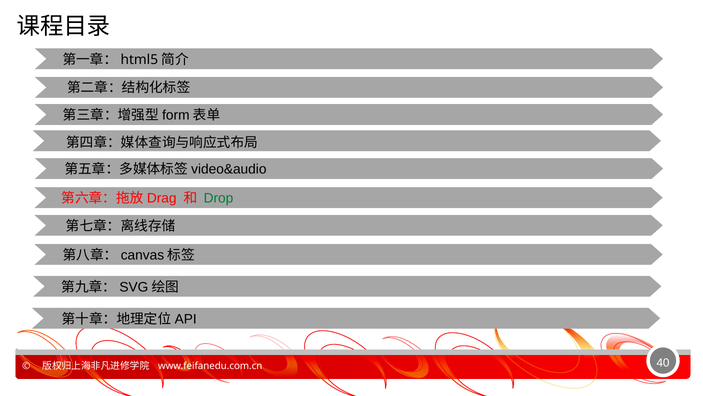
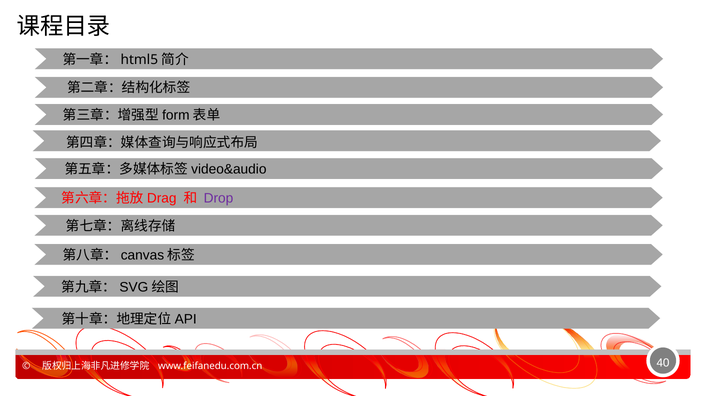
Drop colour: green -> purple
